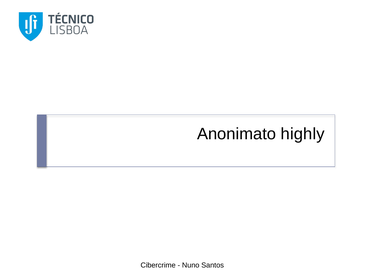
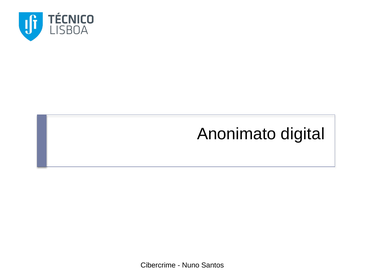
highly: highly -> digital
